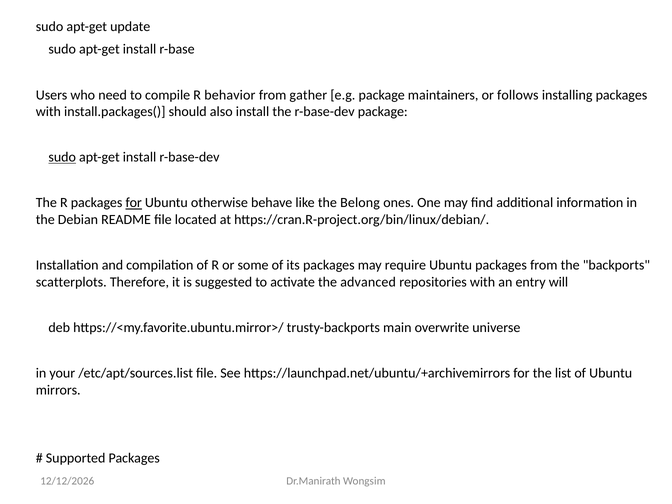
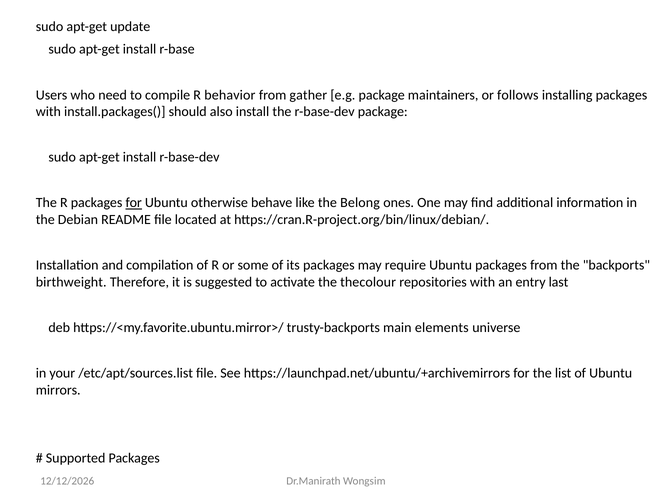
sudo at (62, 157) underline: present -> none
scatterplots: scatterplots -> birthweight
advanced: advanced -> thecolour
will: will -> last
overwrite: overwrite -> elements
